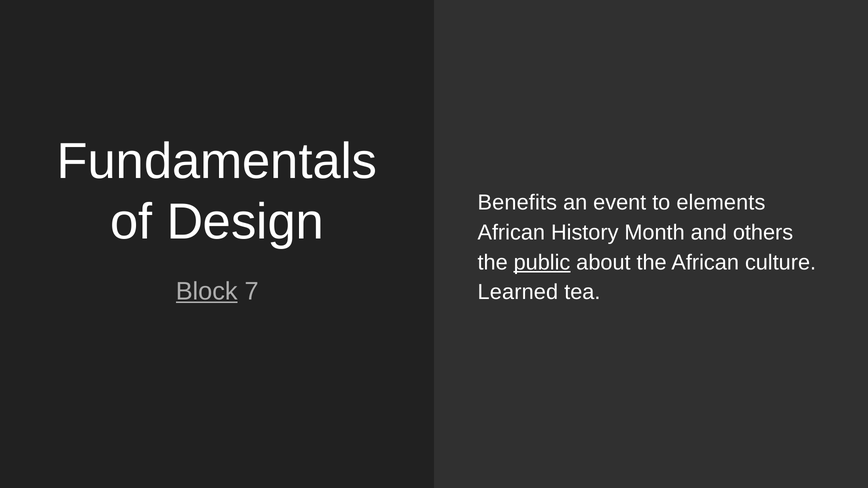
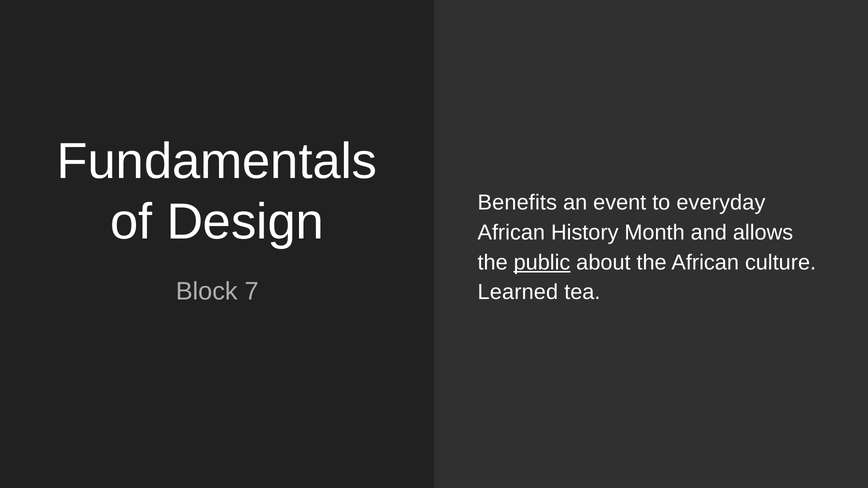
elements: elements -> everyday
others: others -> allows
Block underline: present -> none
